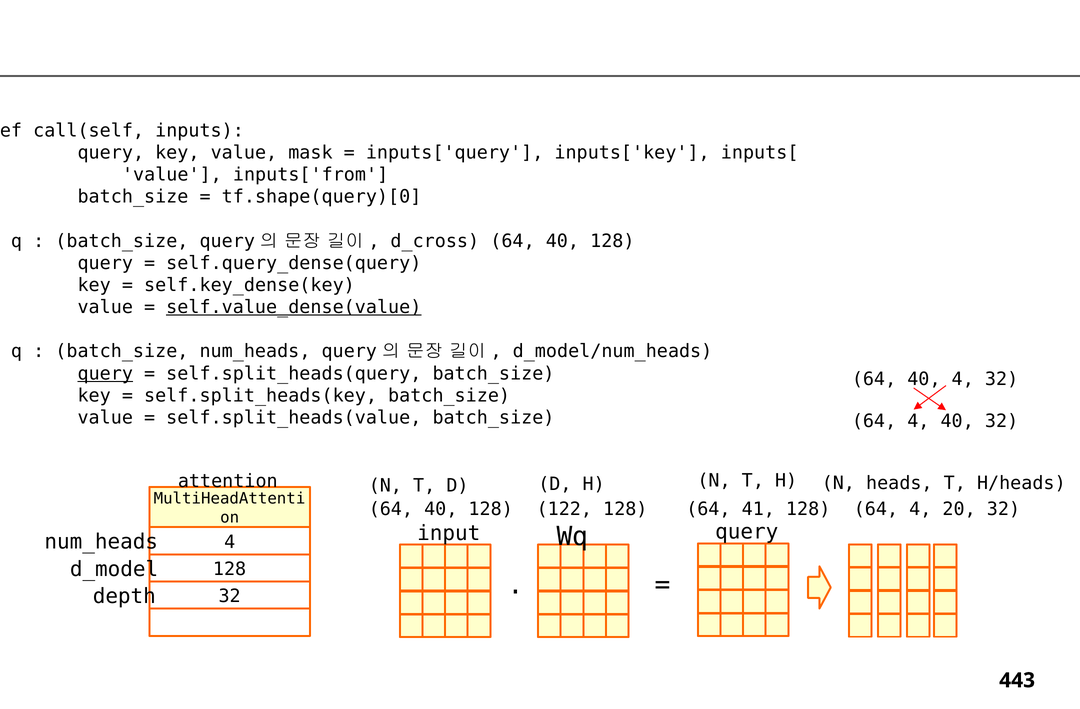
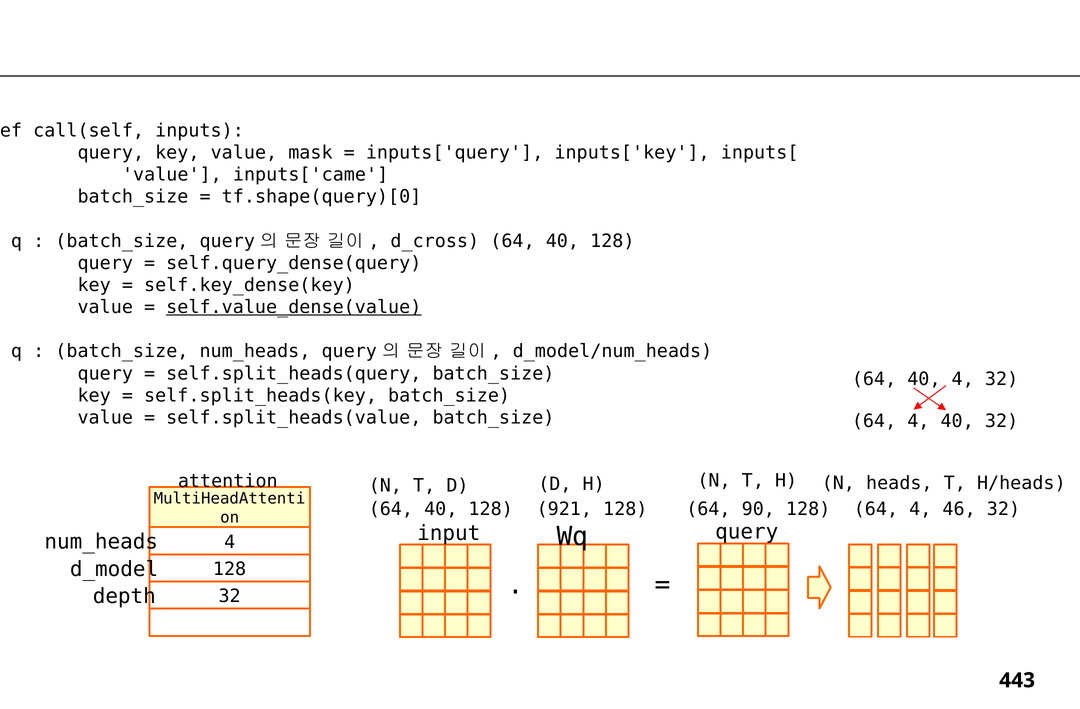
inputs['from: inputs['from -> inputs['came
query at (105, 374) underline: present -> none
122: 122 -> 921
41: 41 -> 90
20: 20 -> 46
